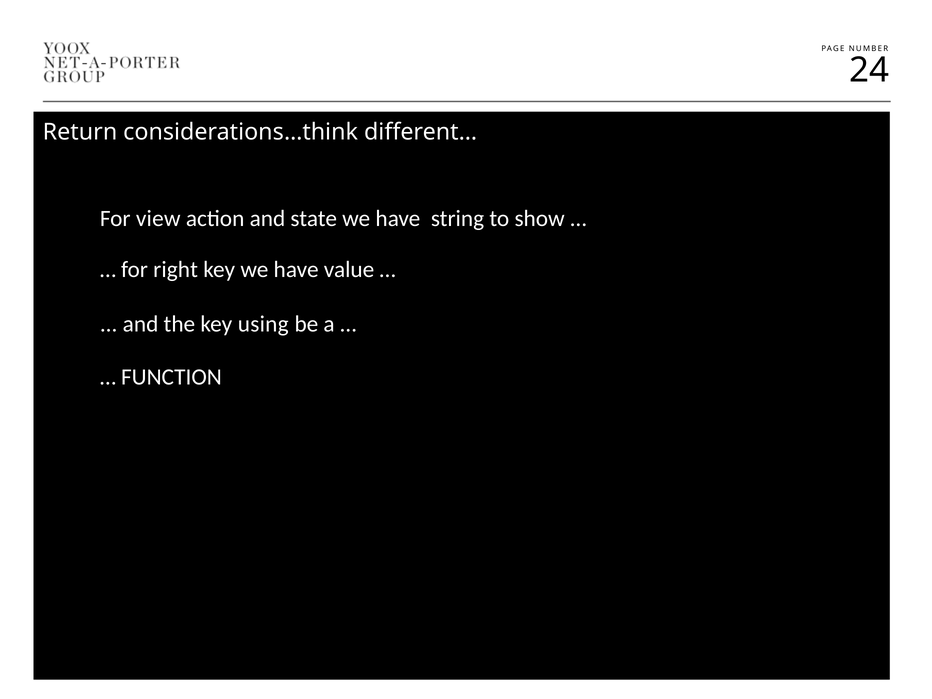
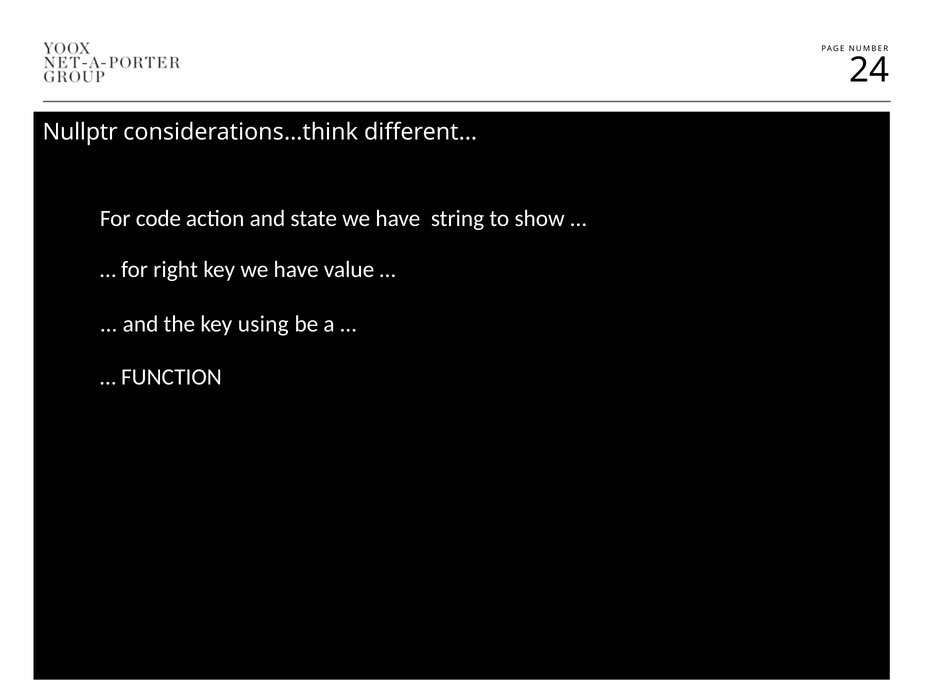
Return: Return -> Nullptr
view: view -> code
